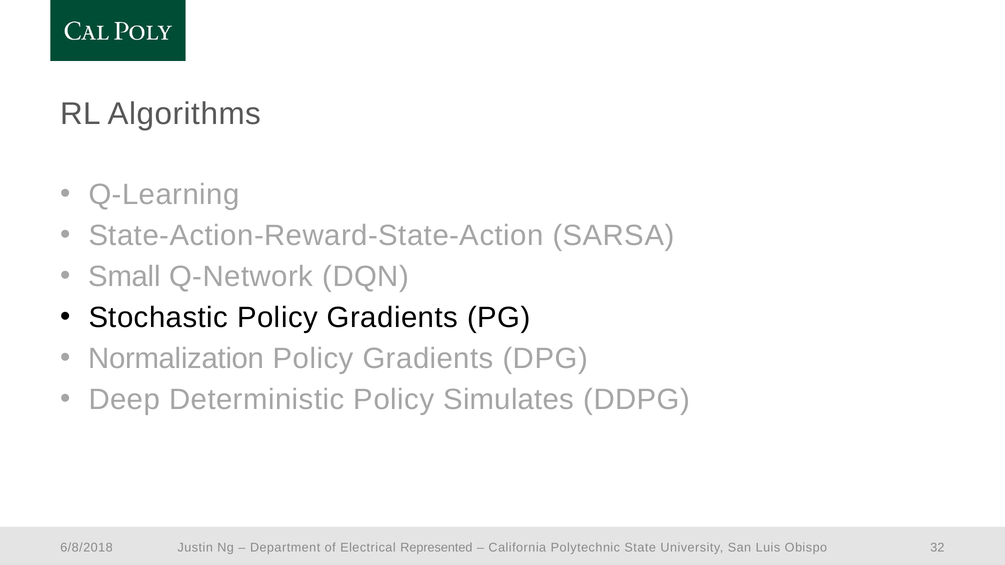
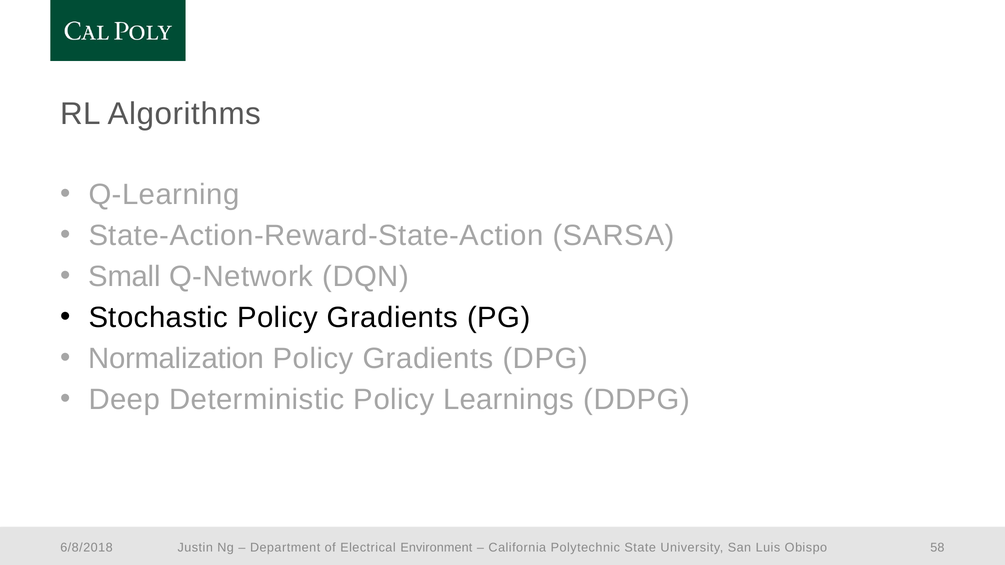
Simulates: Simulates -> Learnings
Represented: Represented -> Environment
32: 32 -> 58
